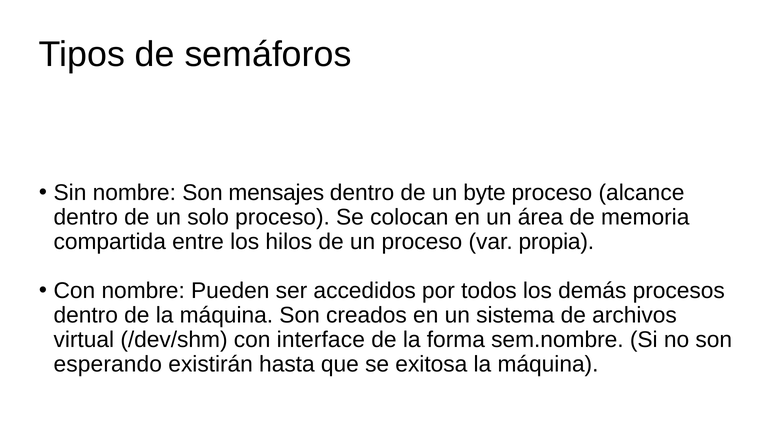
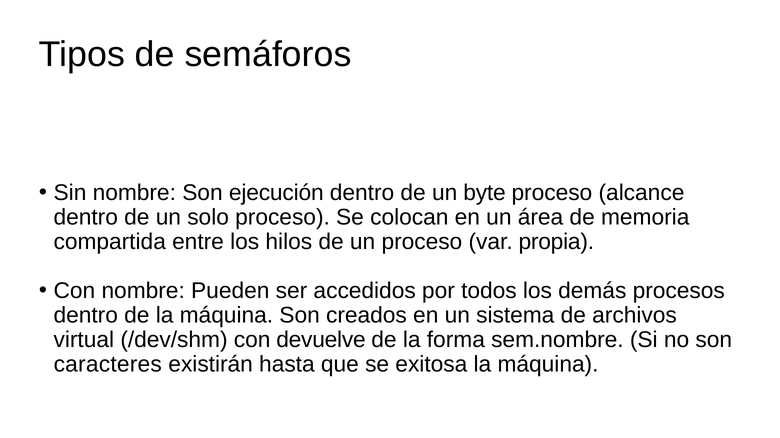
mensajes: mensajes -> ejecución
interface: interface -> devuelve
esperando: esperando -> caracteres
